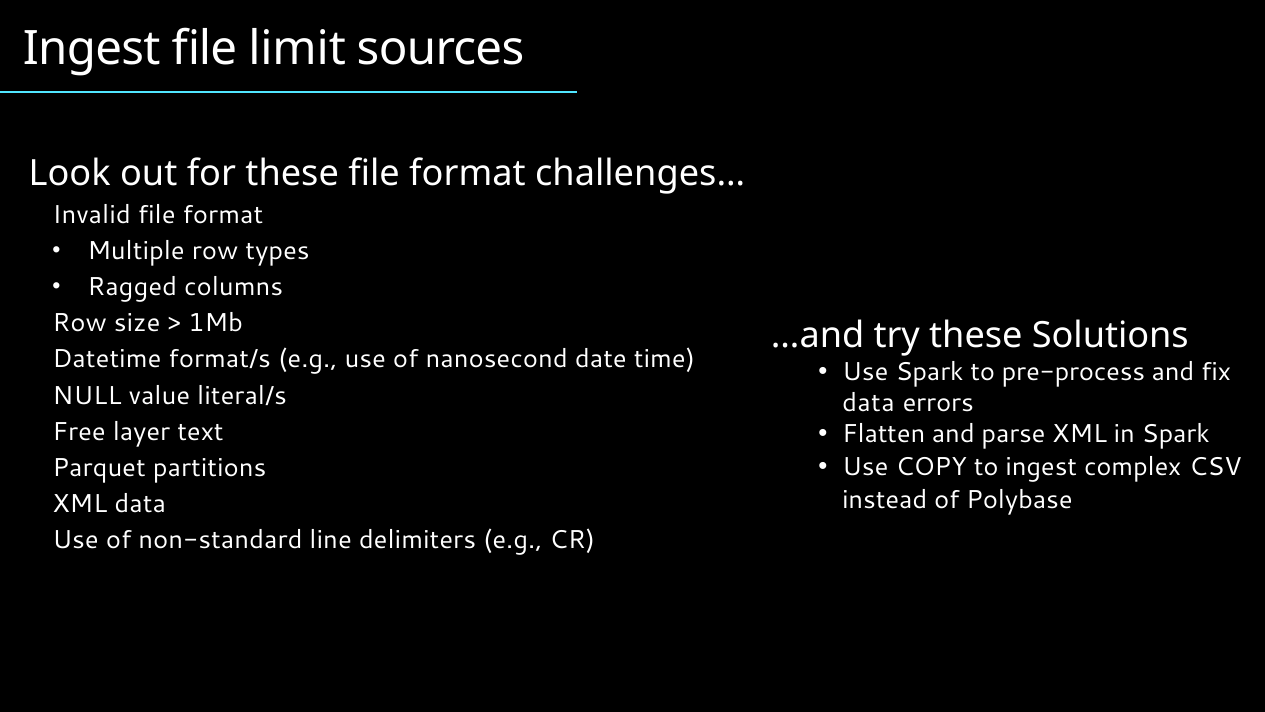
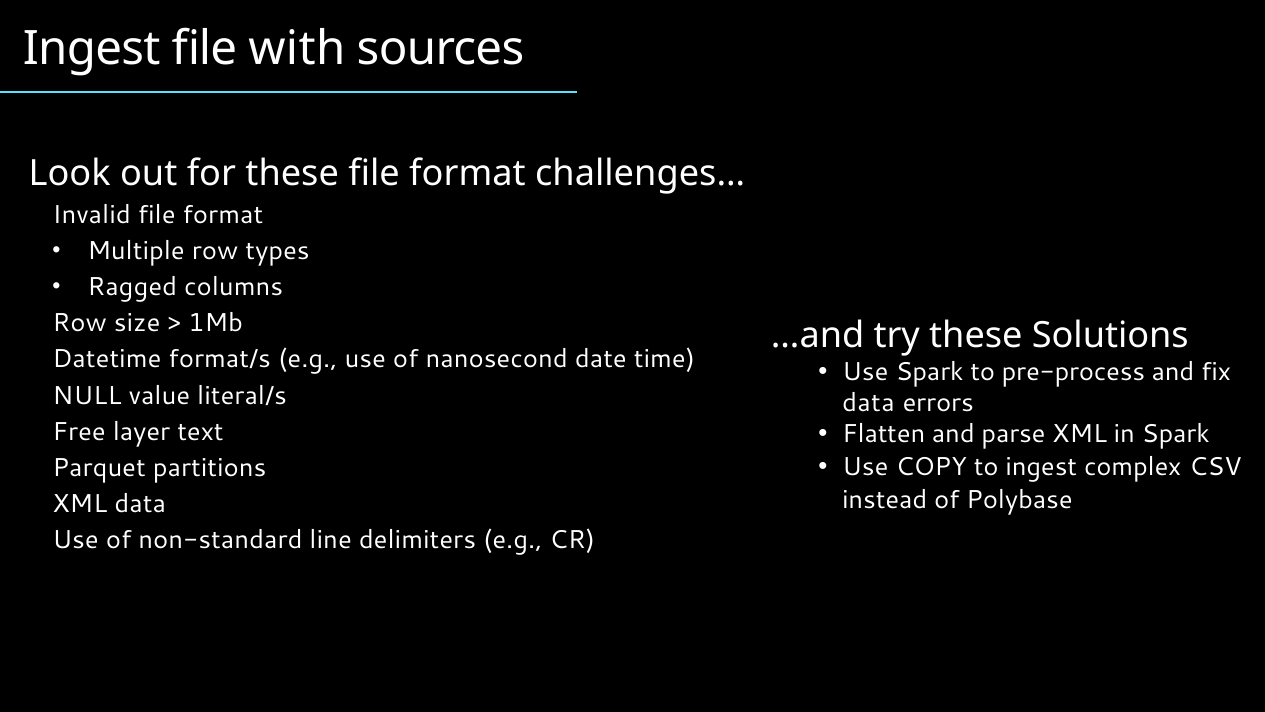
limit: limit -> with
